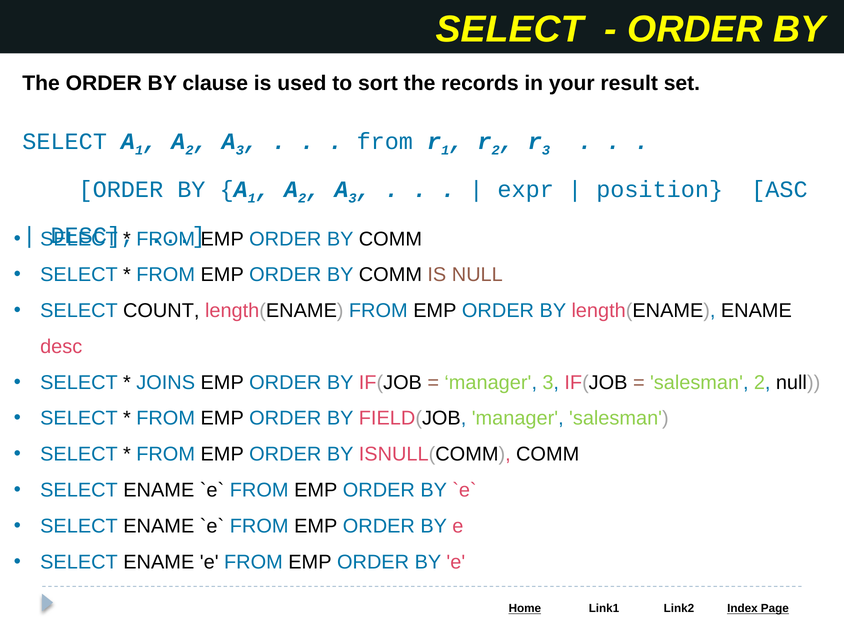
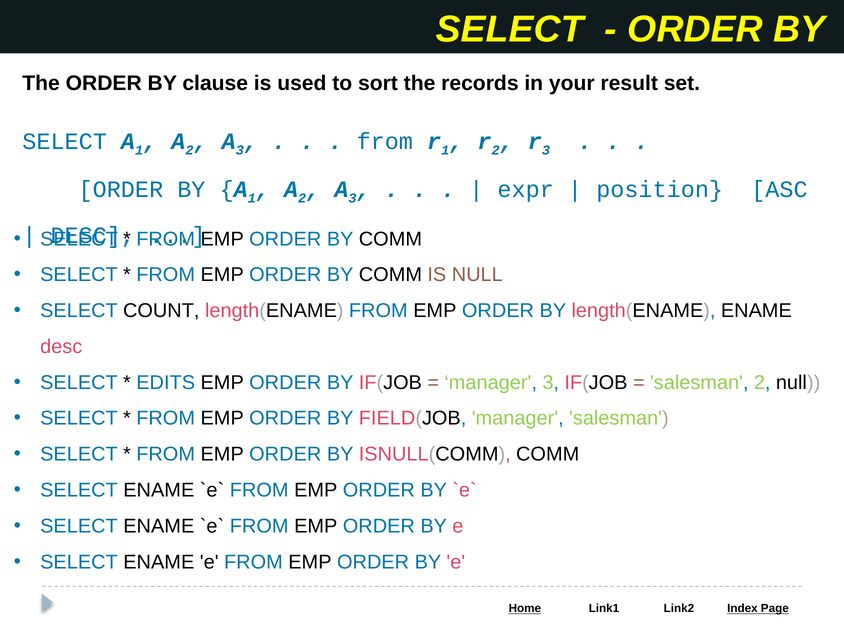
JOINS: JOINS -> EDITS
